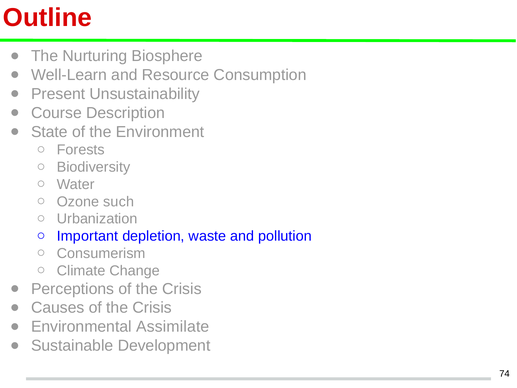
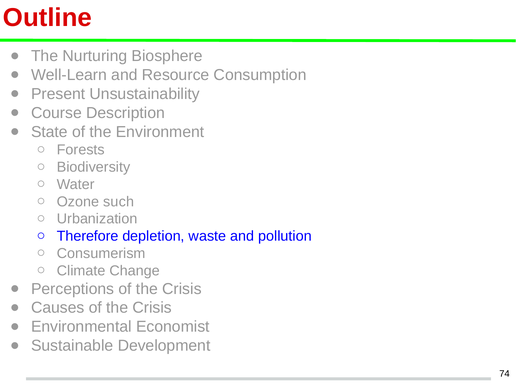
Important: Important -> Therefore
Assimilate: Assimilate -> Economist
